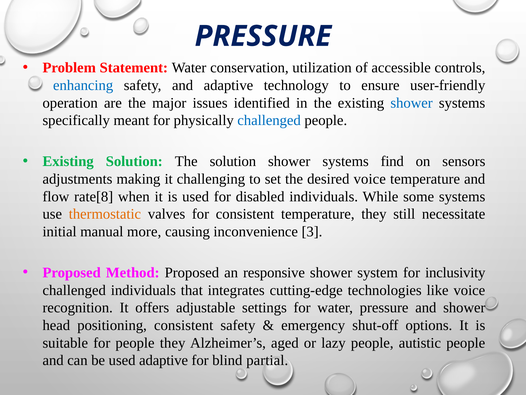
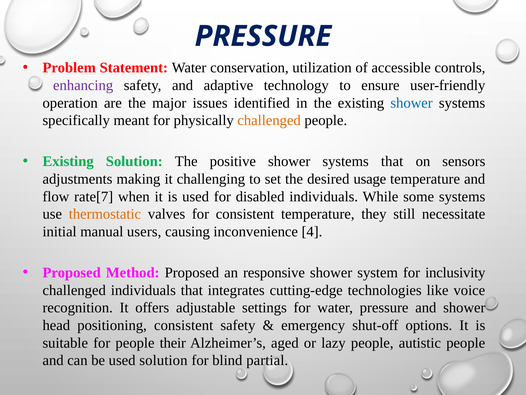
enhancing colour: blue -> purple
challenged at (269, 120) colour: blue -> orange
The solution: solution -> positive
systems find: find -> that
desired voice: voice -> usage
rate[8: rate[8 -> rate[7
more: more -> users
3: 3 -> 4
people they: they -> their
used adaptive: adaptive -> solution
